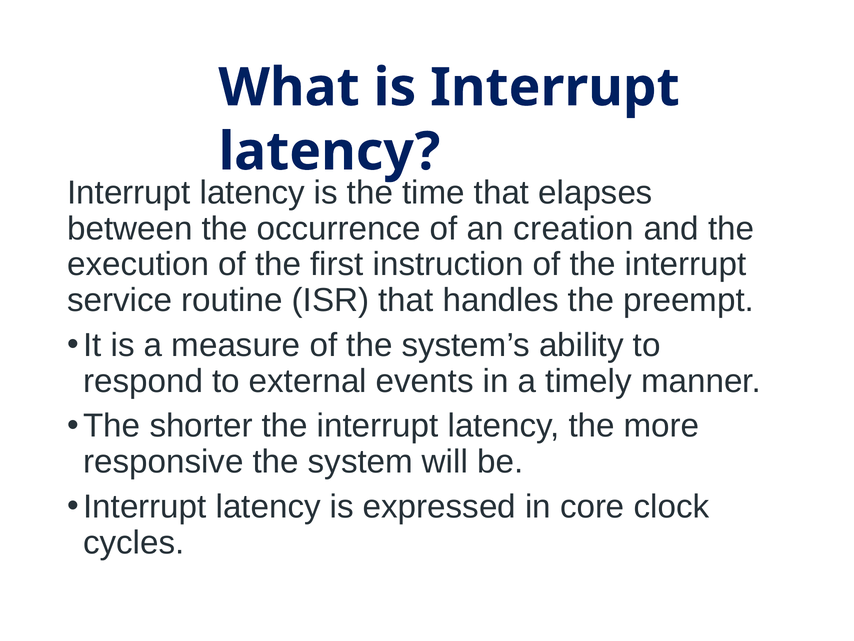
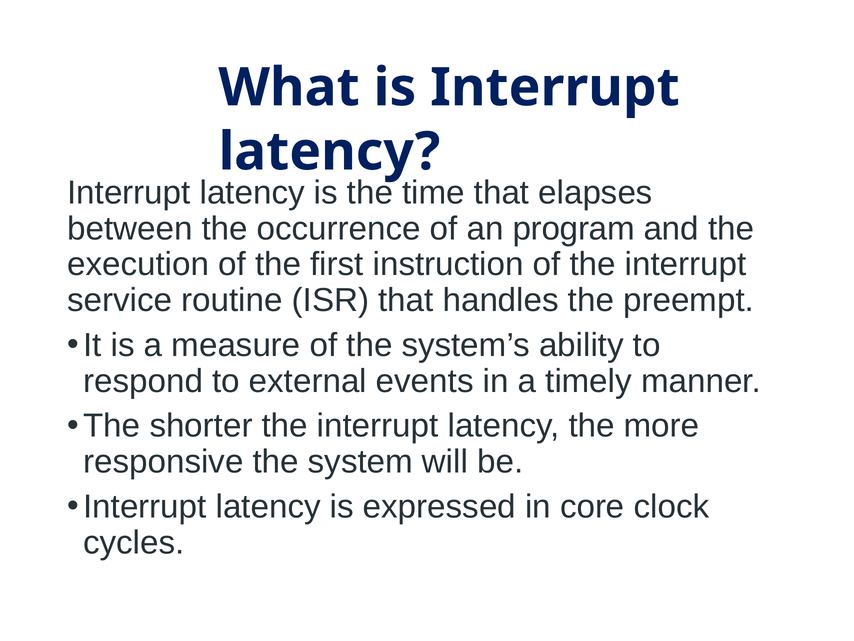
creation: creation -> program
